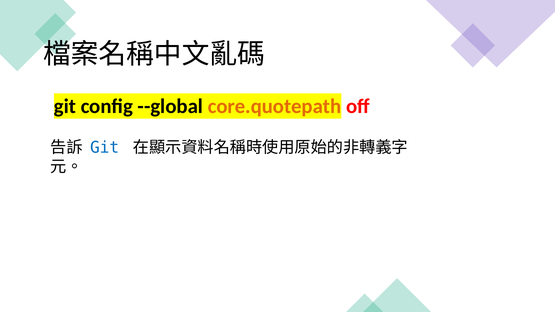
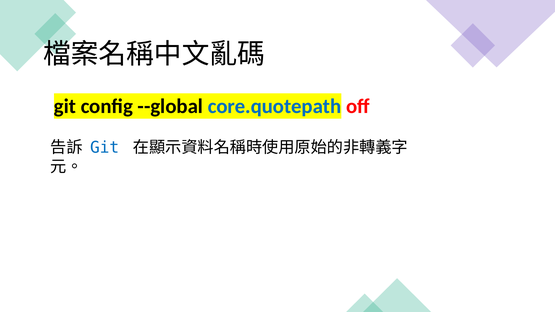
core.quotepath colour: orange -> blue
